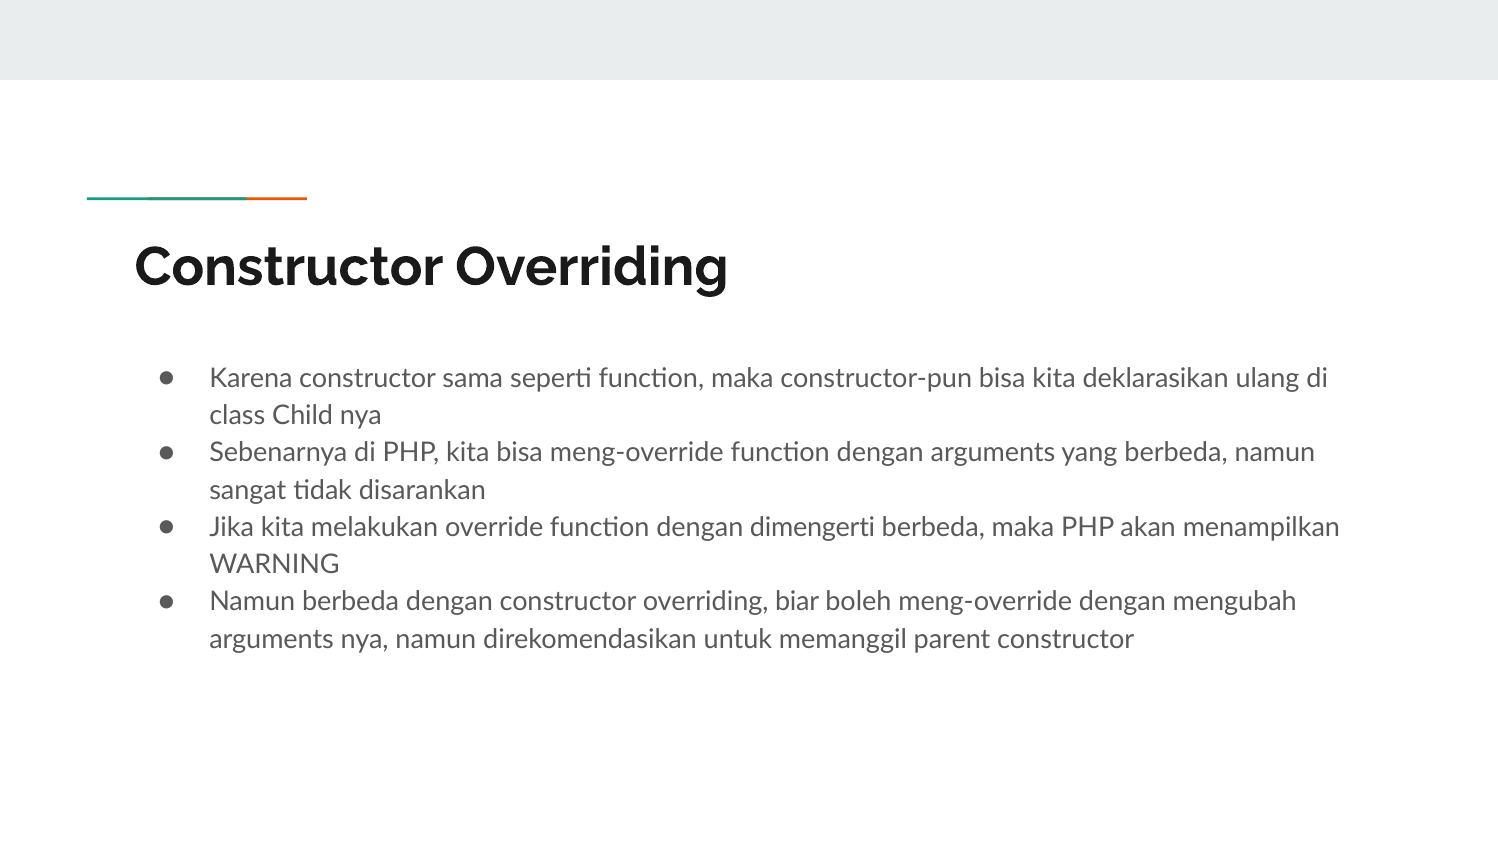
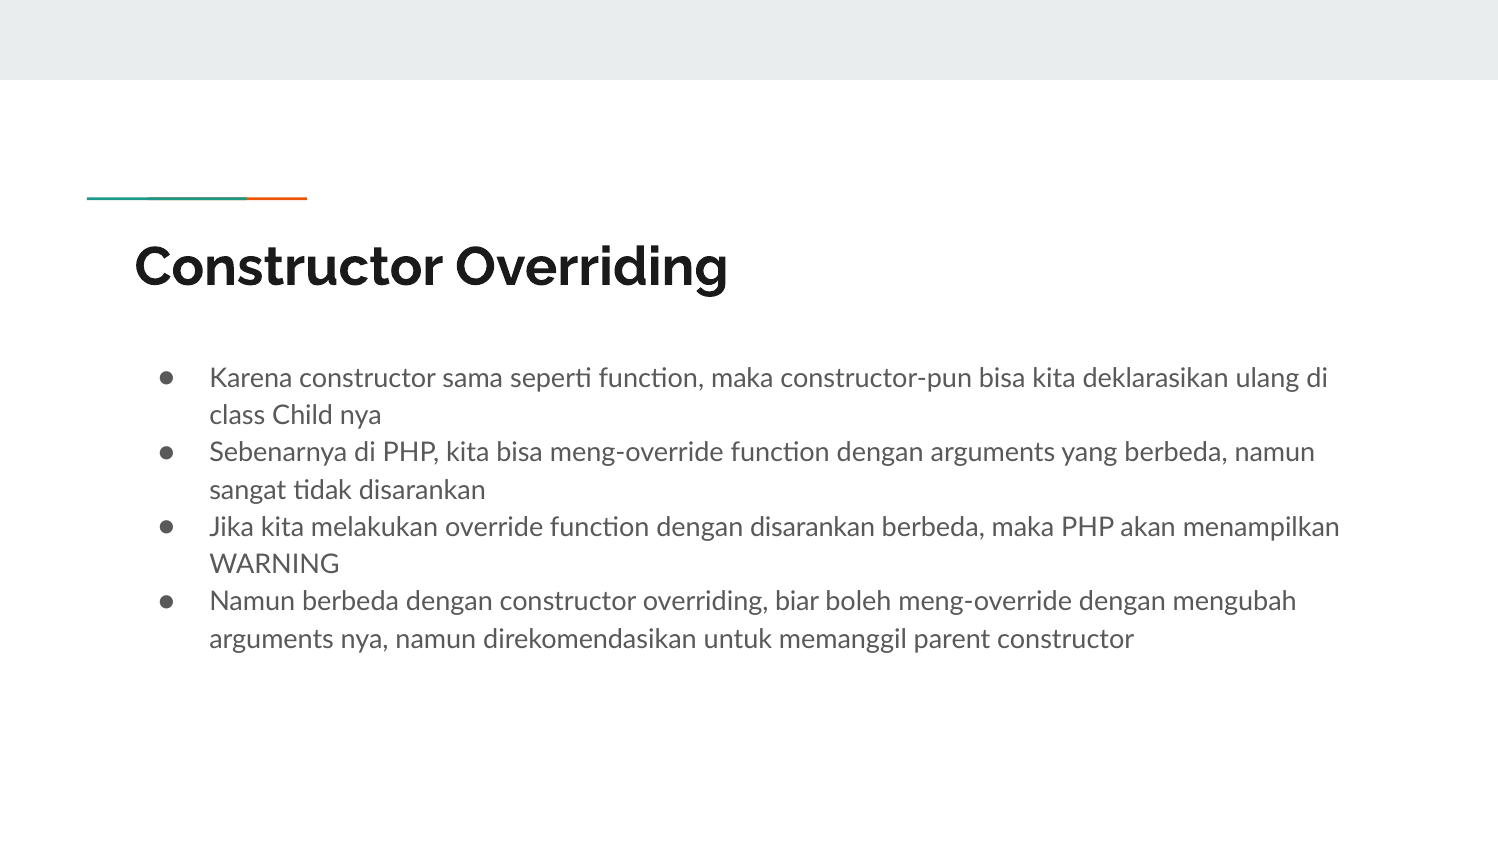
dengan dimengerti: dimengerti -> disarankan
